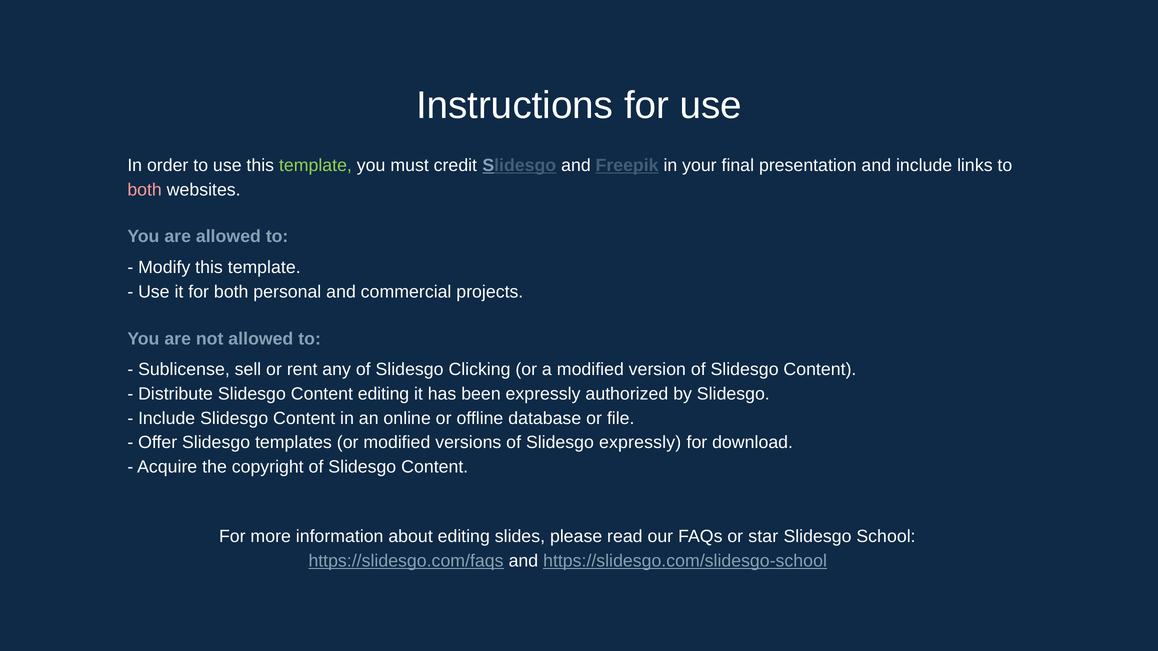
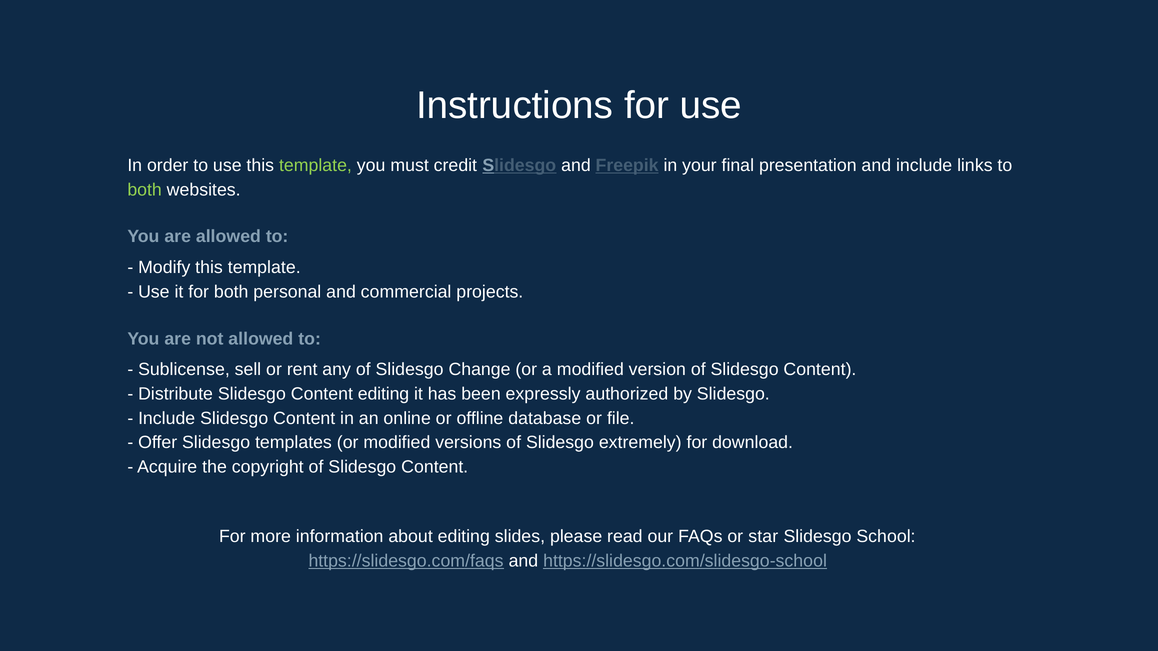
both at (145, 190) colour: pink -> light green
Clicking: Clicking -> Change
Slidesgo expressly: expressly -> extremely
